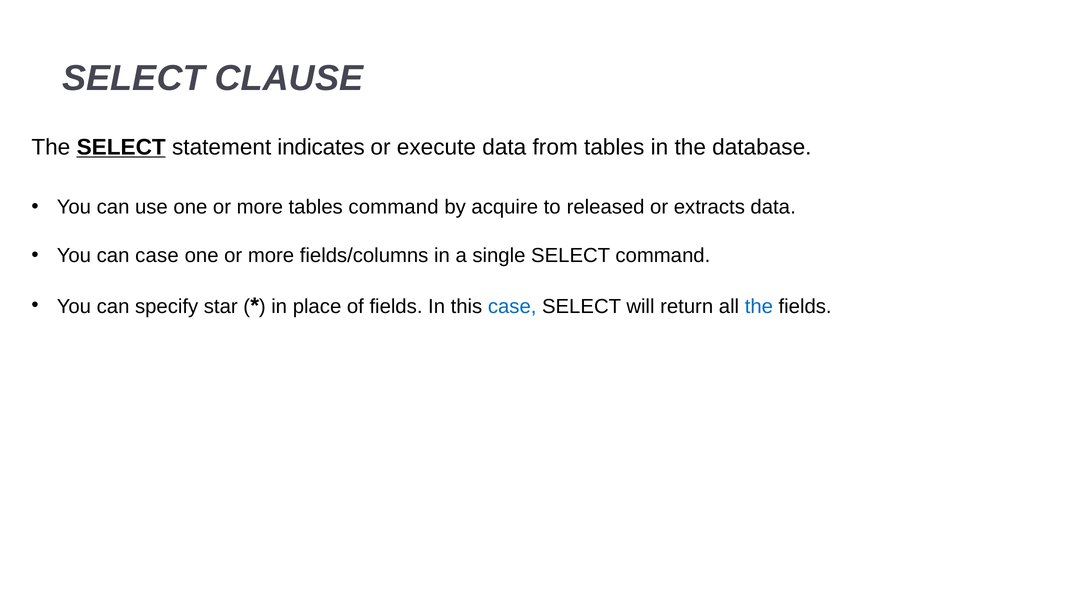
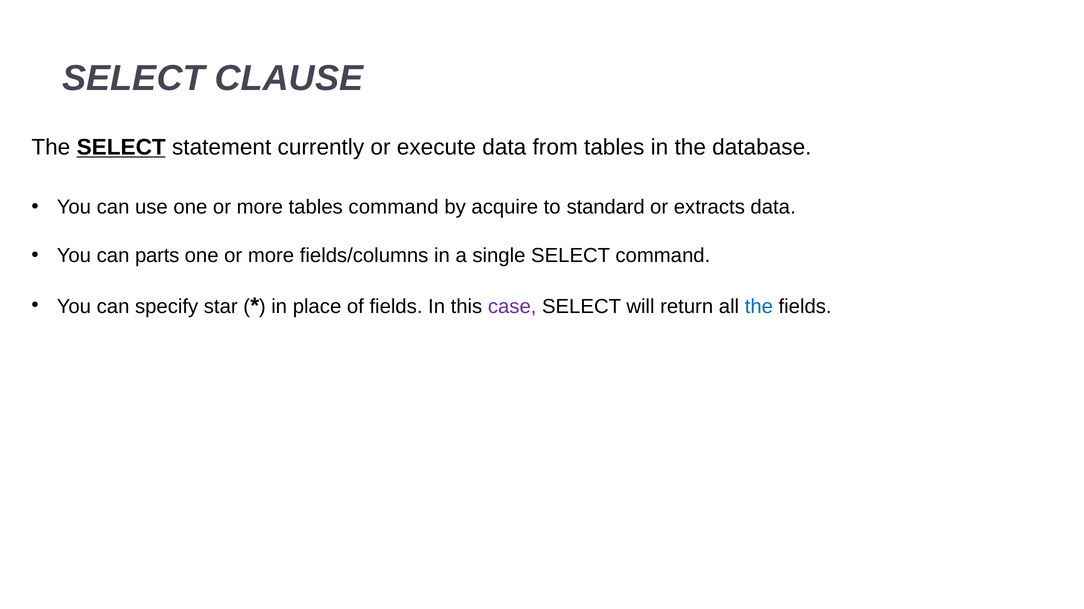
indicates: indicates -> currently
released: released -> standard
can case: case -> parts
case at (512, 307) colour: blue -> purple
